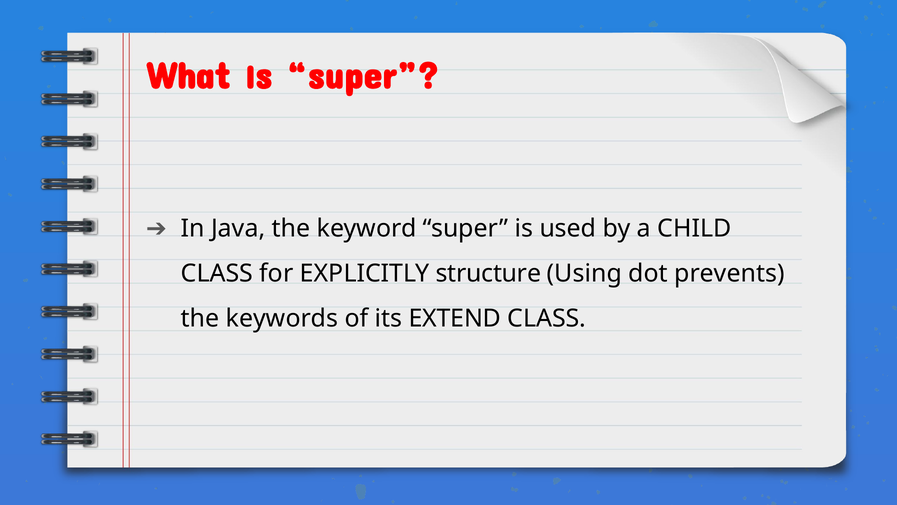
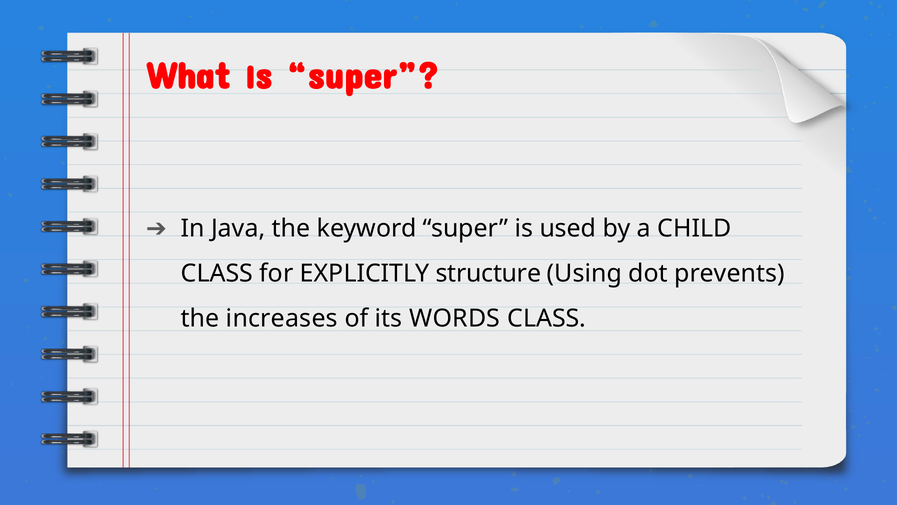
keywords: keywords -> increases
EXTEND: EXTEND -> WORDS
